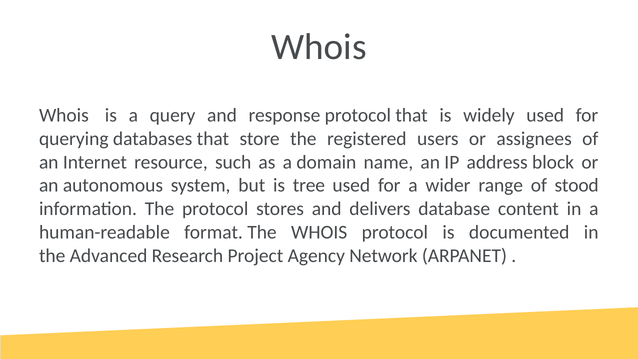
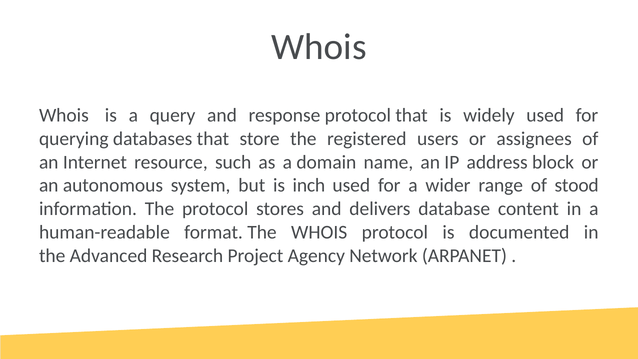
tree: tree -> inch
